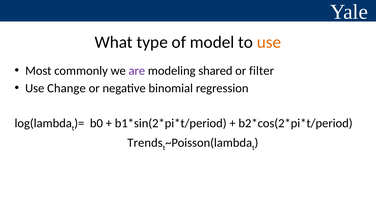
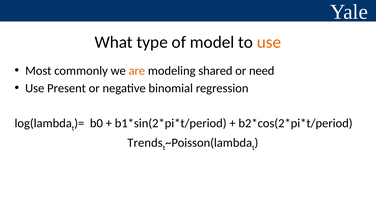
are colour: purple -> orange
filter: filter -> need
Change: Change -> Present
